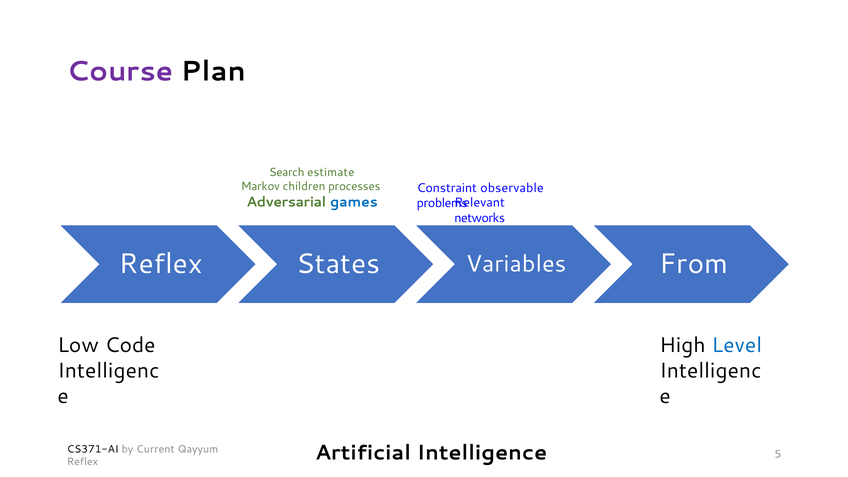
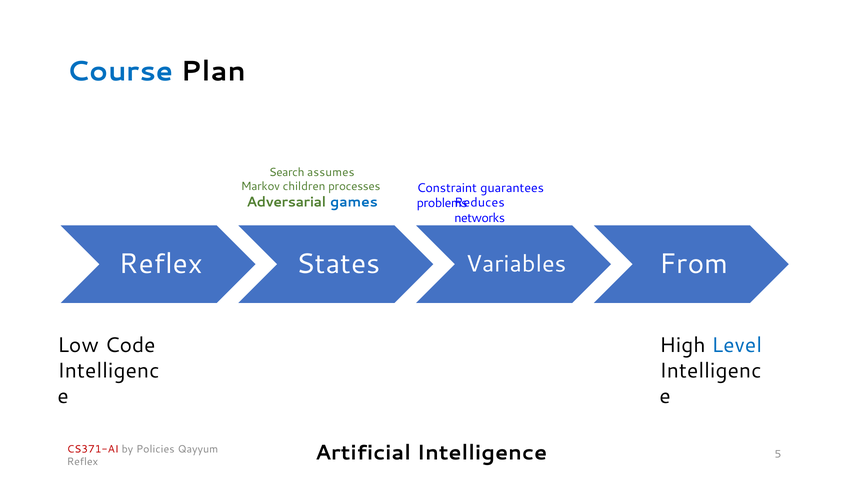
Course colour: purple -> blue
estimate: estimate -> assumes
observable: observable -> guarantees
Relevant: Relevant -> Reduces
CS371-AI colour: black -> red
Current: Current -> Policies
